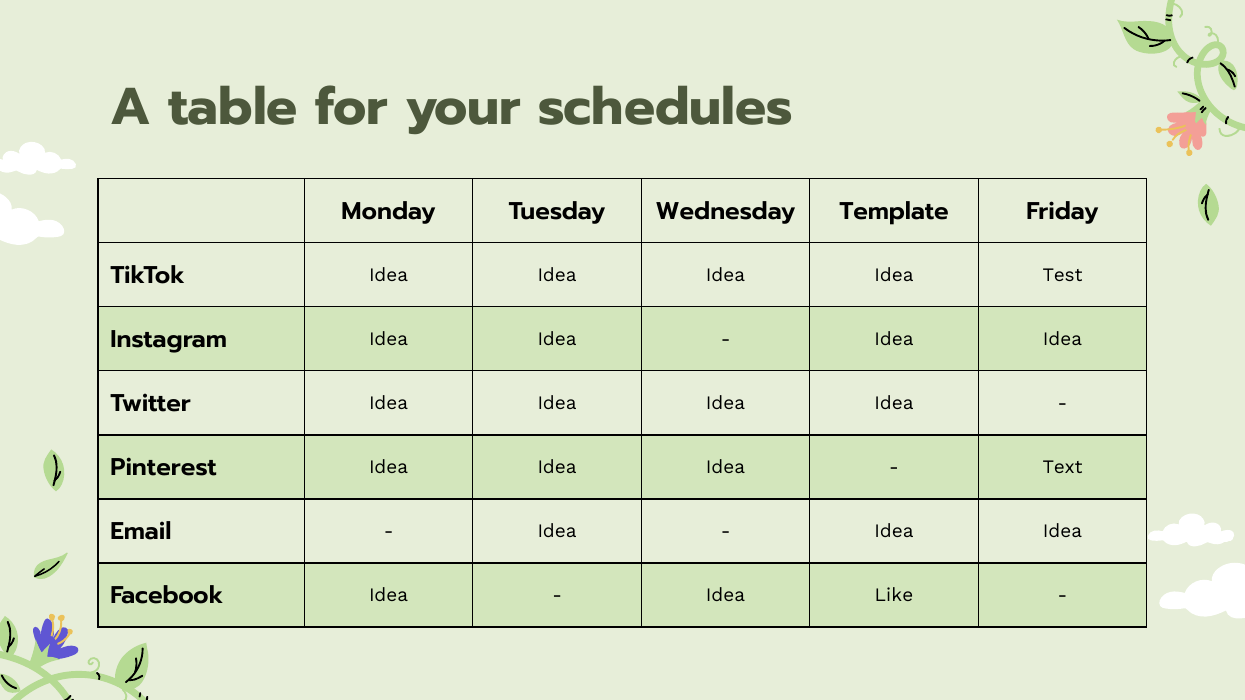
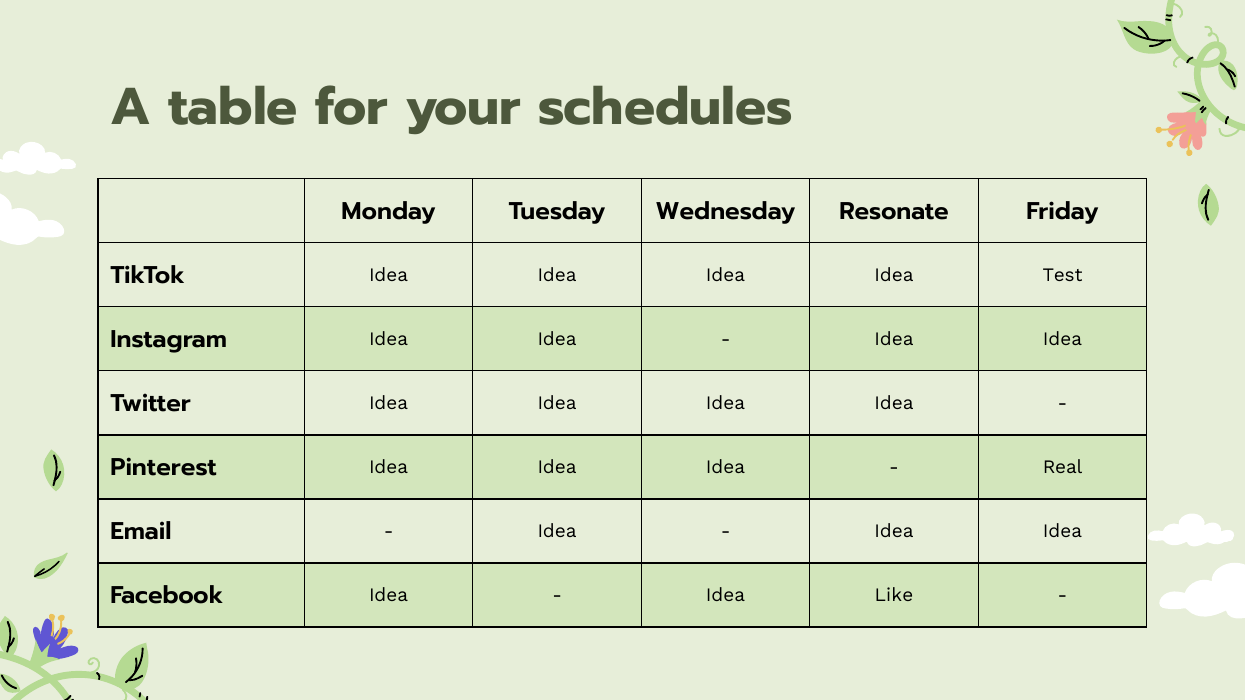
Template: Template -> Resonate
Text: Text -> Real
